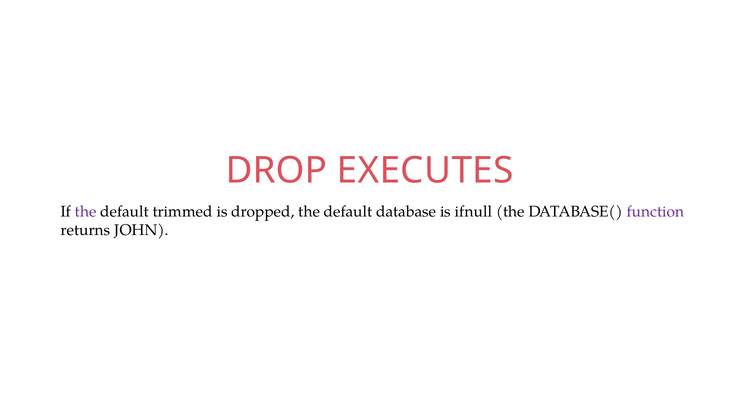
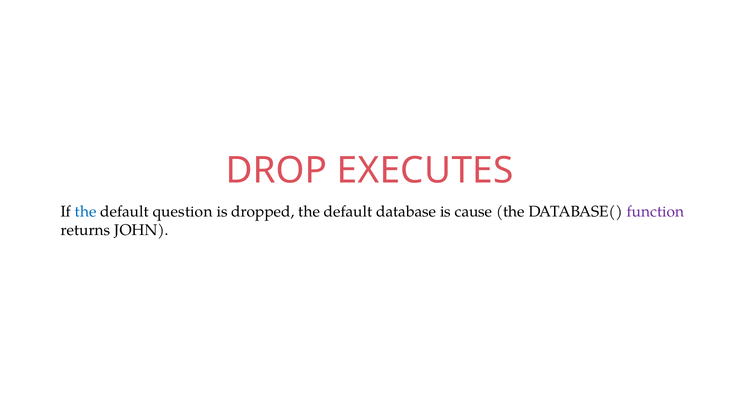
the at (86, 212) colour: purple -> blue
trimmed: trimmed -> question
ifnull: ifnull -> cause
